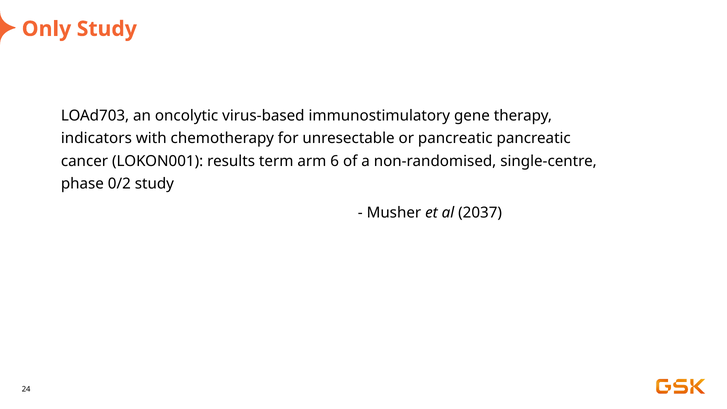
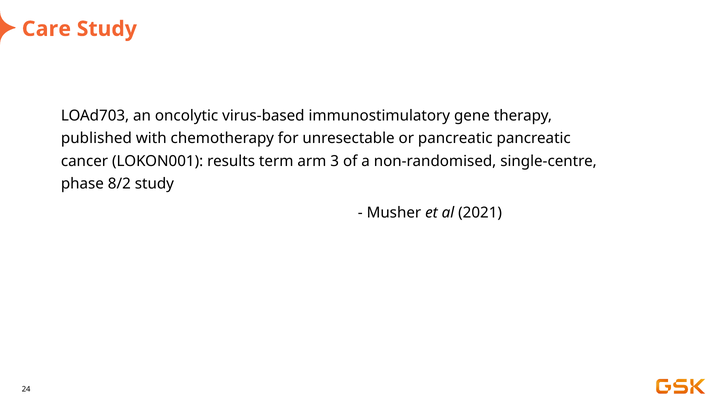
Only: Only -> Care
indicators: indicators -> published
6: 6 -> 3
0/2: 0/2 -> 8/2
2037: 2037 -> 2021
